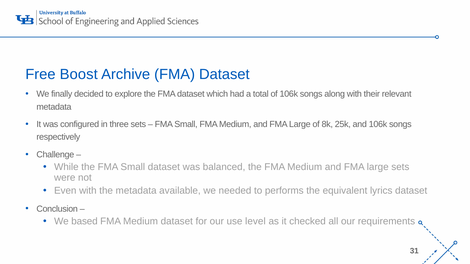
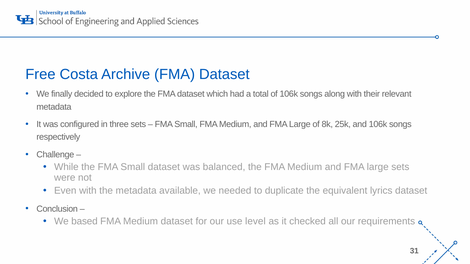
Boost: Boost -> Costa
performs: performs -> duplicate
